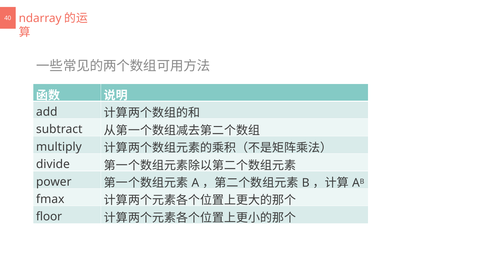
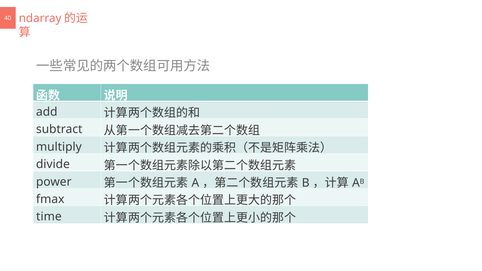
floor: floor -> time
